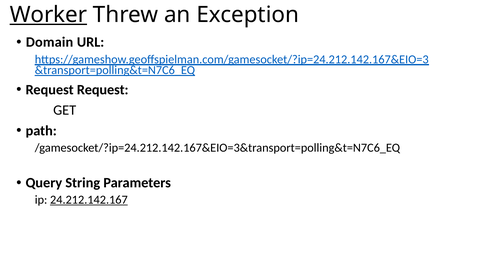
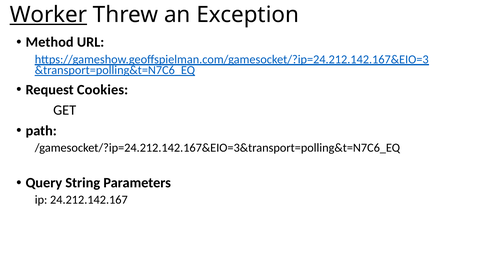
Domain: Domain -> Method
Request Request: Request -> Cookies
24.212.142.167 underline: present -> none
